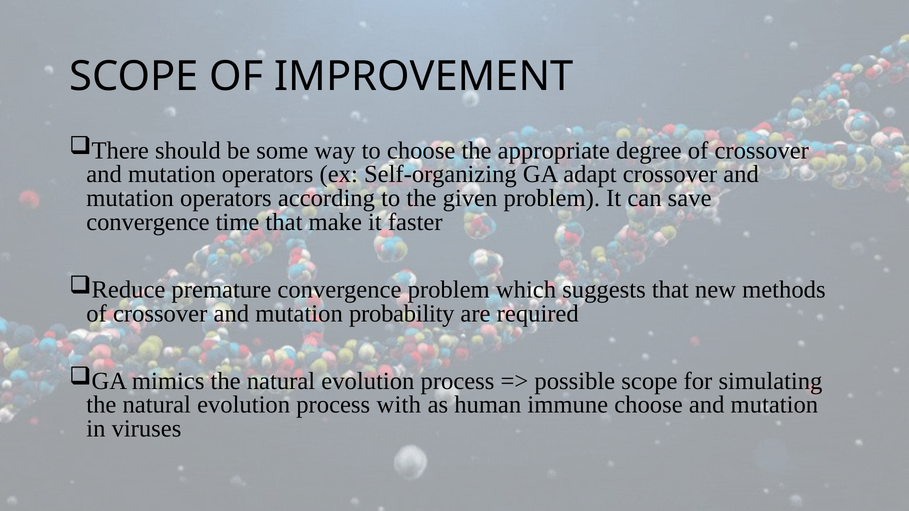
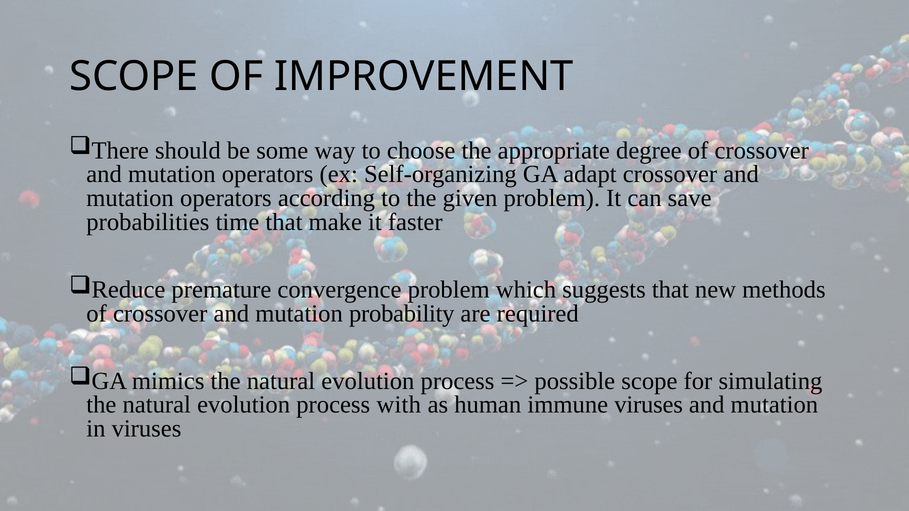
convergence at (148, 222): convergence -> probabilities
immune choose: choose -> viruses
